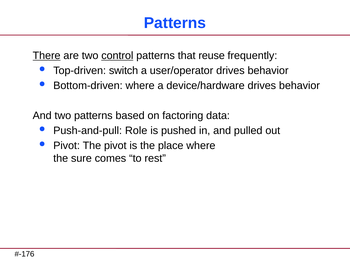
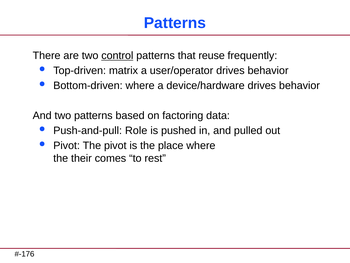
There underline: present -> none
switch: switch -> matrix
sure: sure -> their
